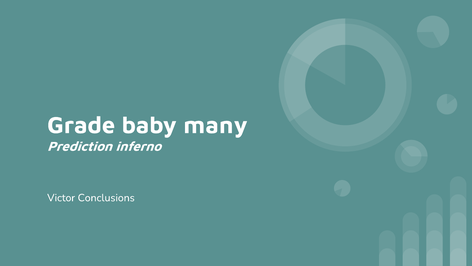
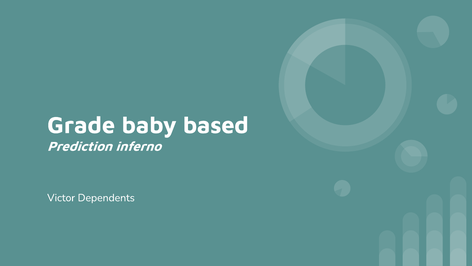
many: many -> based
Conclusions: Conclusions -> Dependents
